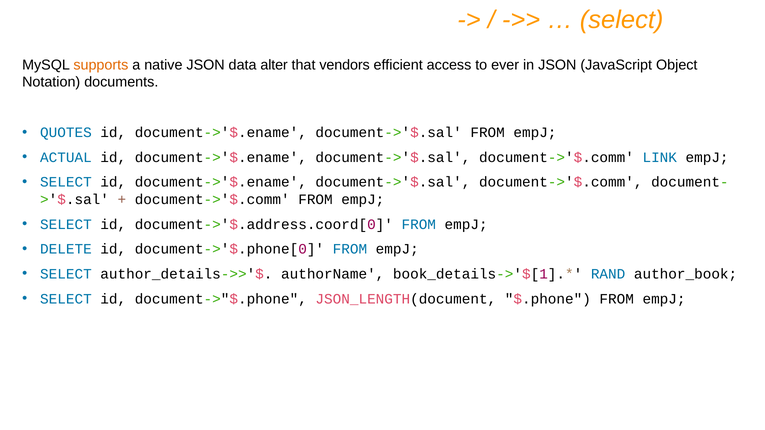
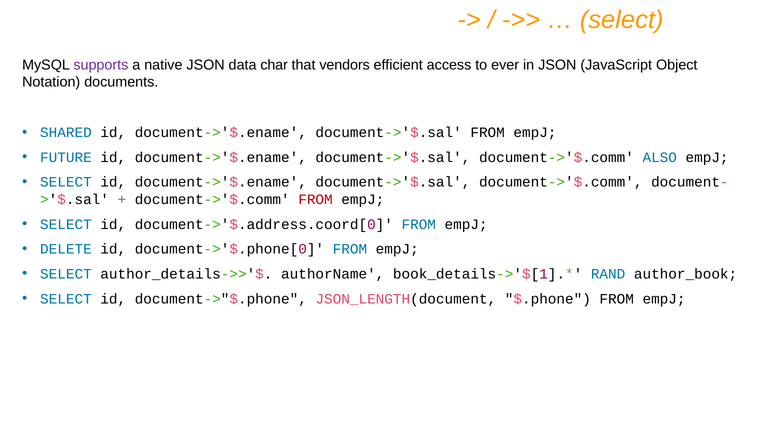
supports colour: orange -> purple
alter: alter -> char
QUOTES: QUOTES -> SHARED
ACTUAL: ACTUAL -> FUTURE
LINK: LINK -> ALSO
FROM at (315, 200) colour: black -> red
